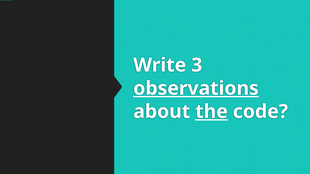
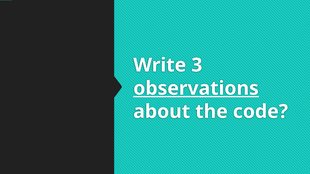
the underline: present -> none
